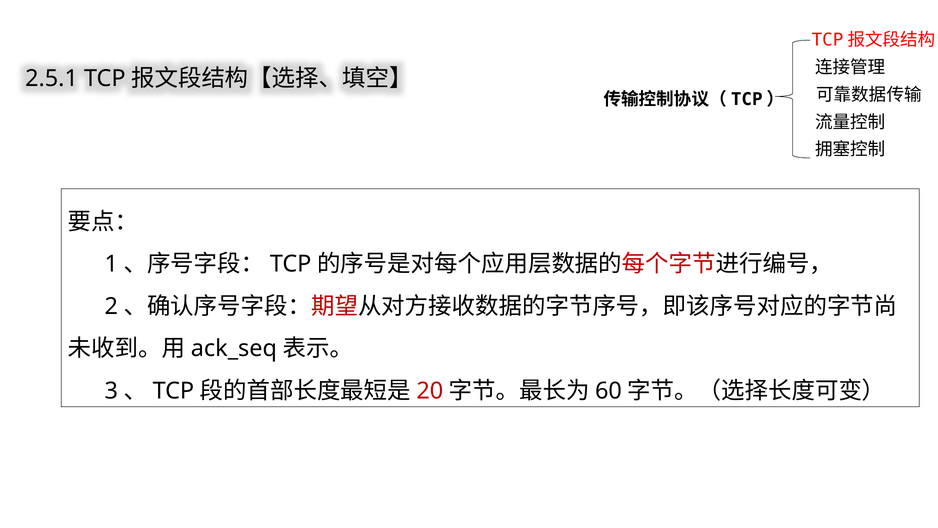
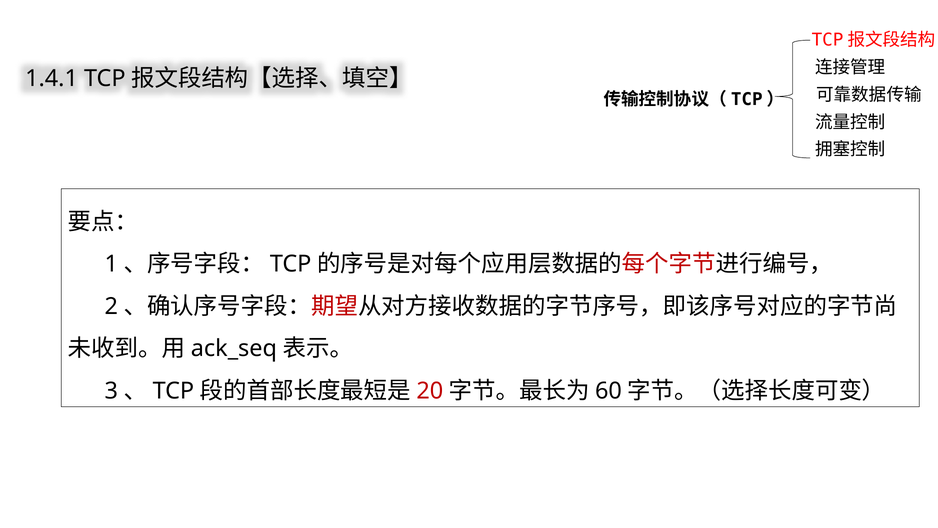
2.5.1: 2.5.1 -> 1.4.1
